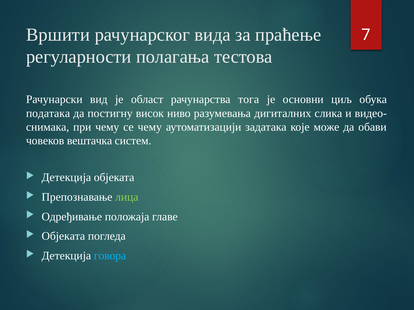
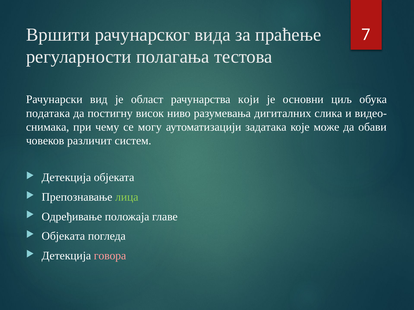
тога: тога -> који
се чему: чему -> могу
вештачка: вештачка -> различит
говора colour: light blue -> pink
